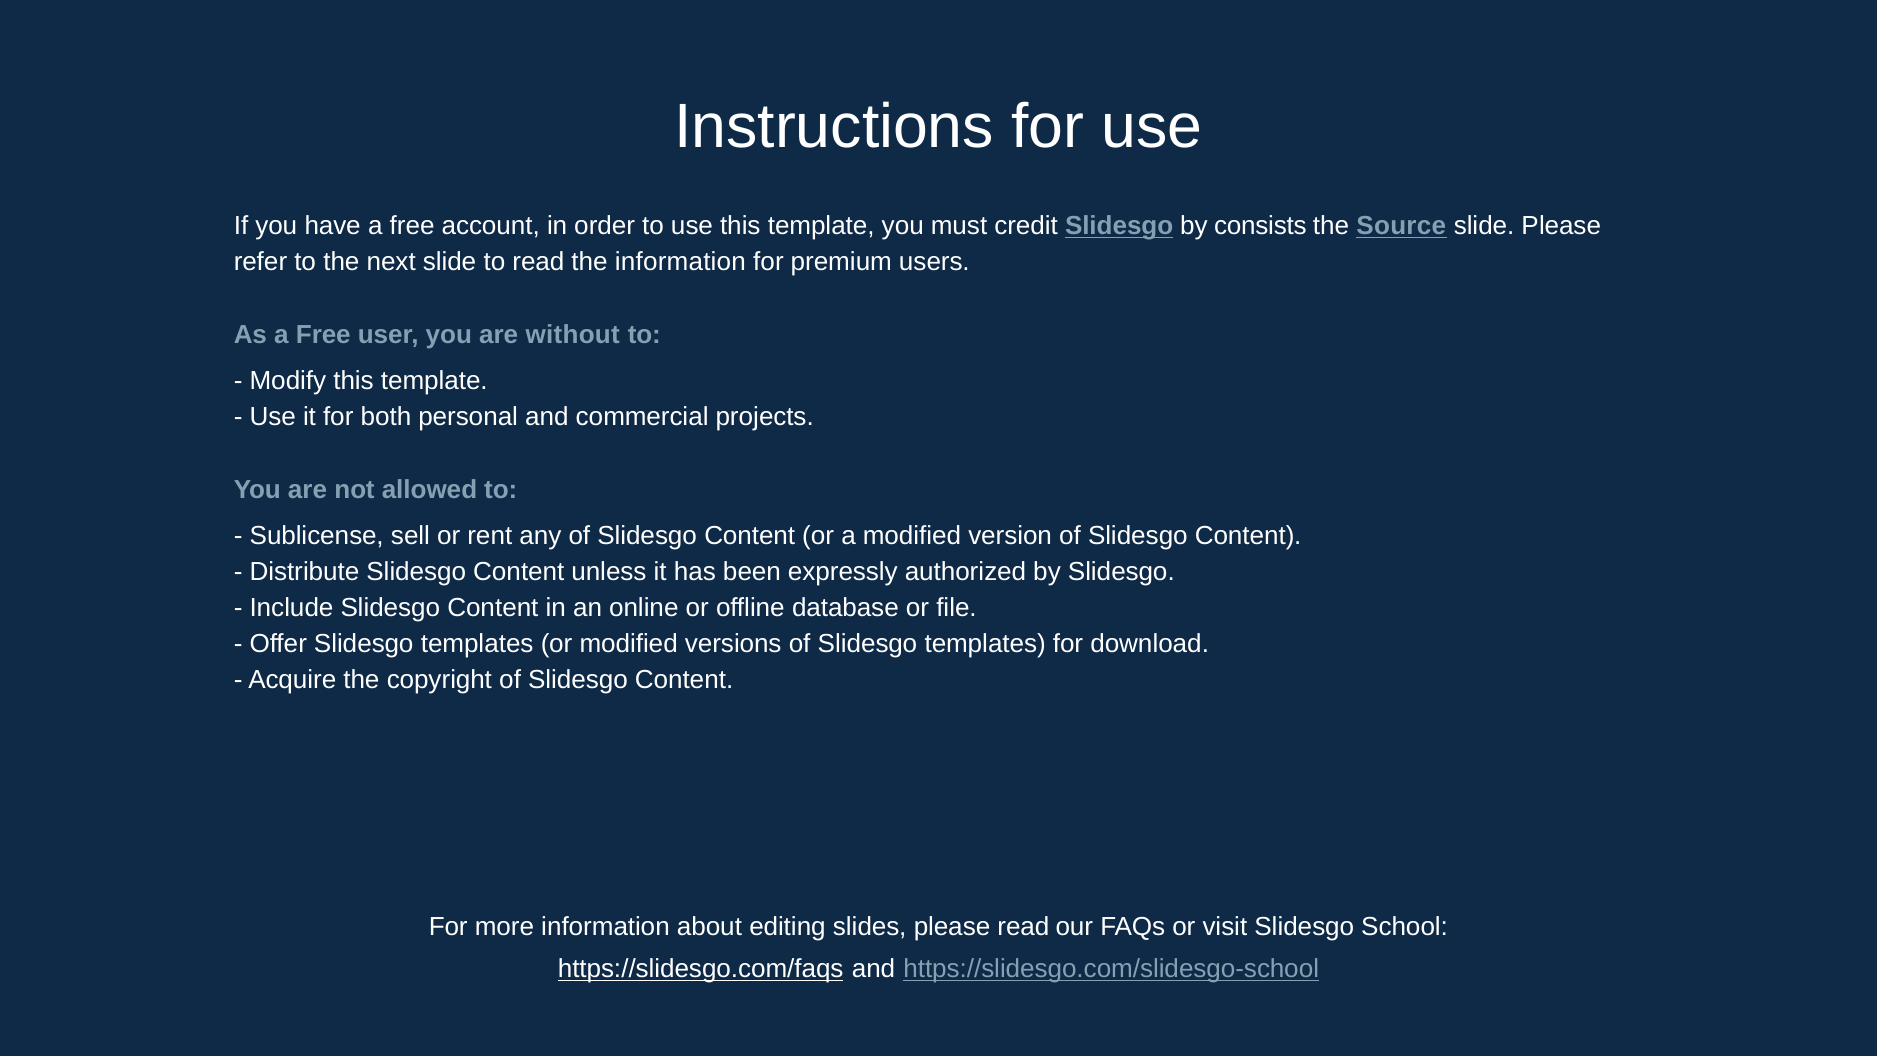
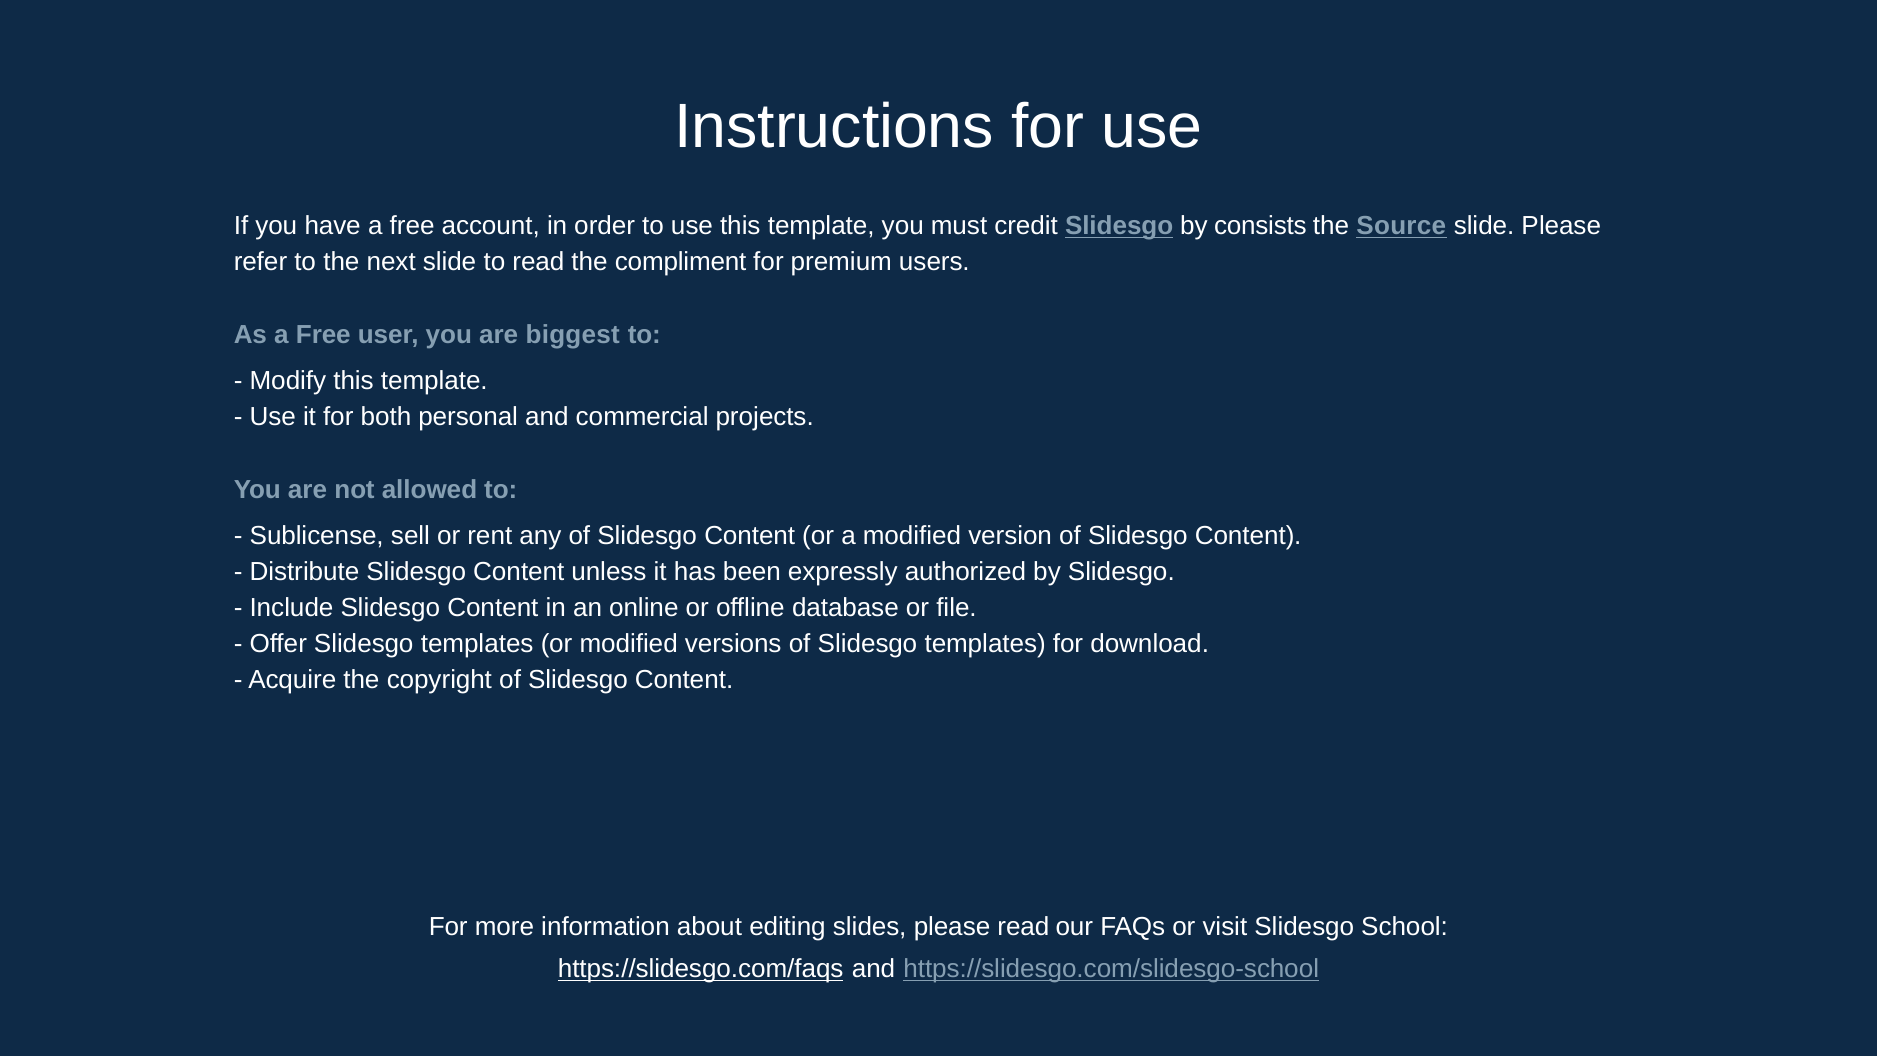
the information: information -> compliment
without: without -> biggest
